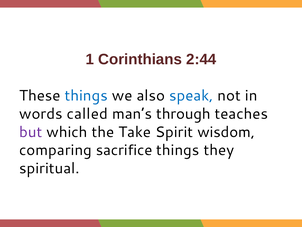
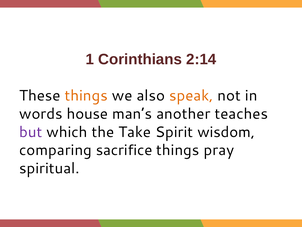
2:44: 2:44 -> 2:14
things at (86, 96) colour: blue -> orange
speak colour: blue -> orange
called: called -> house
through: through -> another
they: they -> pray
